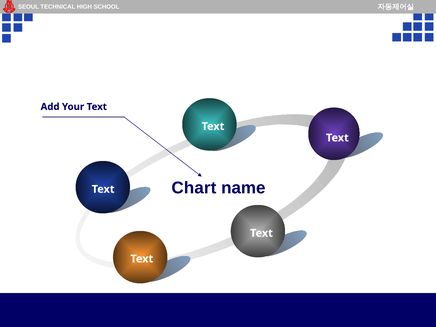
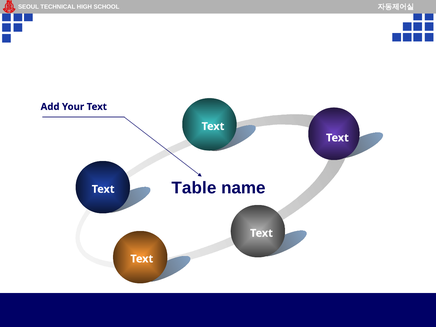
Chart at (194, 188): Chart -> Table
